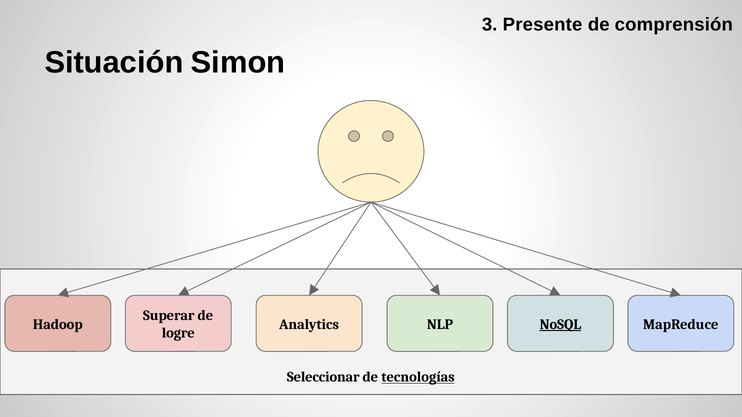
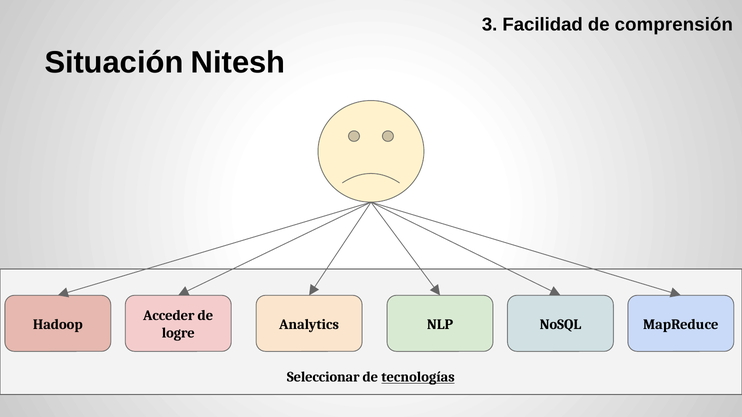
Presente: Presente -> Facilidad
Simon: Simon -> Nitesh
Superar: Superar -> Acceder
NoSQL underline: present -> none
